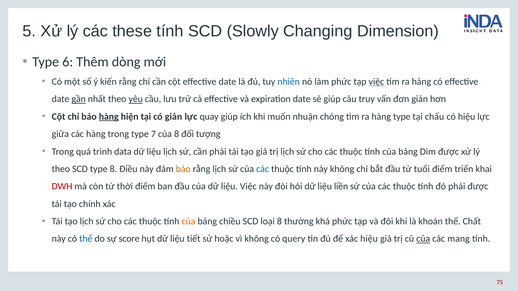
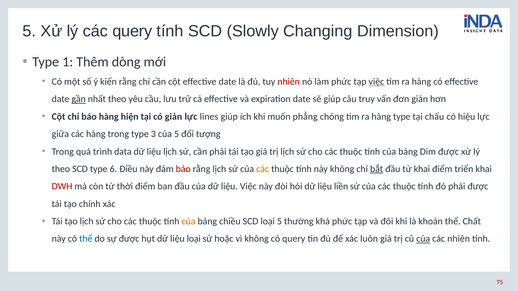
các these: these -> query
6: 6 -> 1
nhiên at (289, 82) colour: blue -> red
yêu underline: present -> none
hàng at (109, 117) underline: present -> none
quay: quay -> lines
nhuận: nhuận -> phẳng
7: 7 -> 3
của 8: 8 -> 5
type 8: 8 -> 6
bảo colour: orange -> red
các at (263, 169) colour: blue -> orange
bắt underline: none -> present
từ tuổi: tuổi -> khai
loại 8: 8 -> 5
sự score: score -> được
liệu tiết: tiết -> loại
xác hiệu: hiệu -> luôn
các mang: mang -> nhiên
